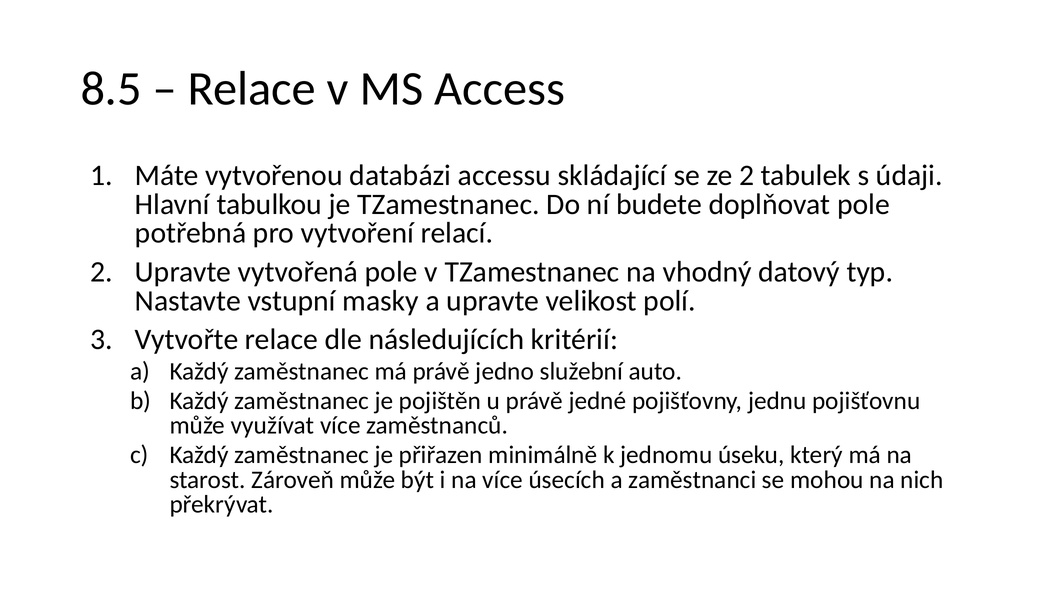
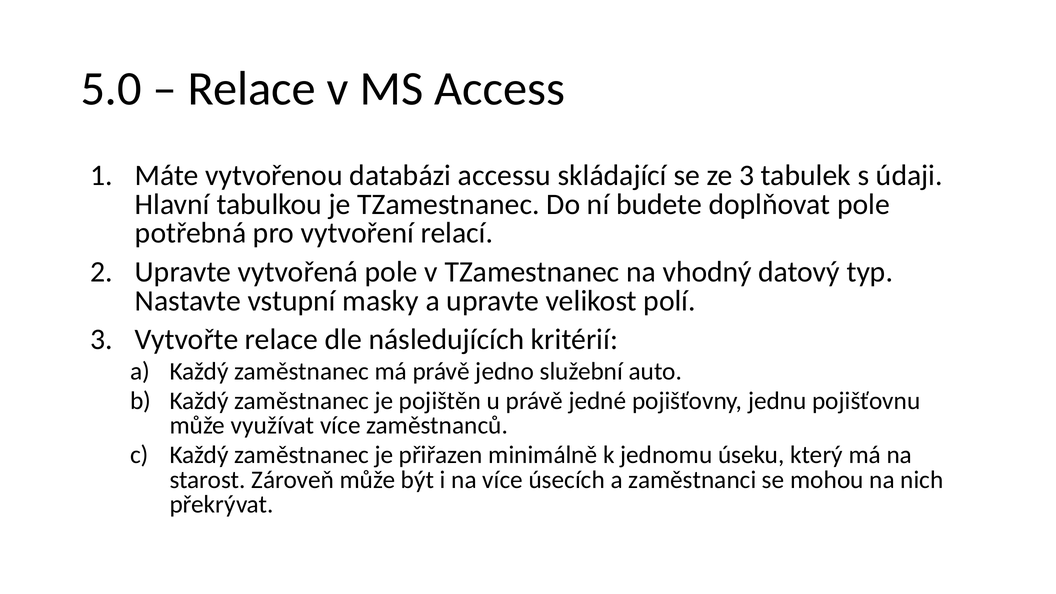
8.5: 8.5 -> 5.0
ze 2: 2 -> 3
